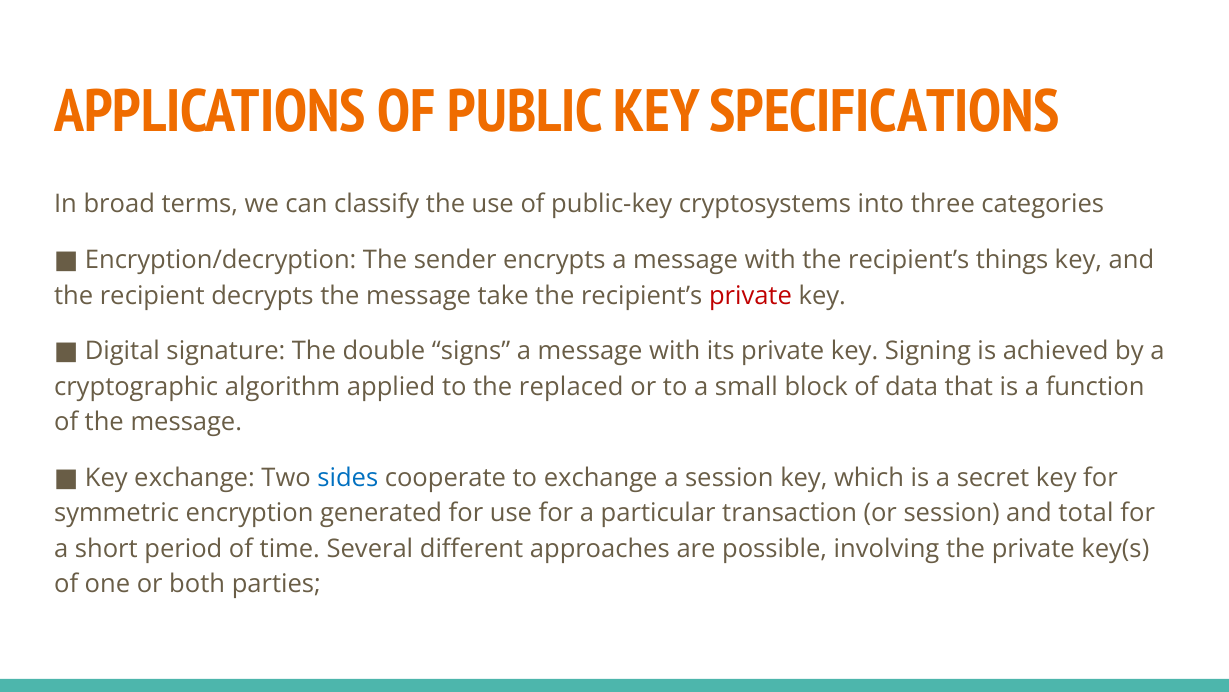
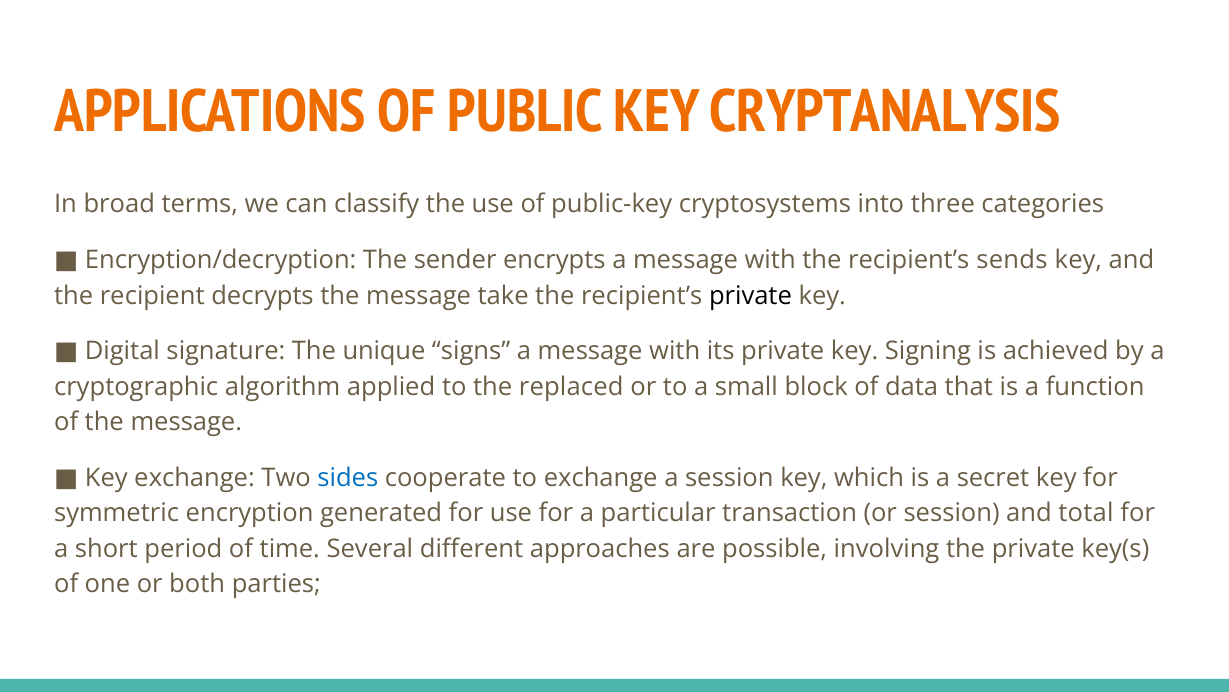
SPECIFICATIONS: SPECIFICATIONS -> CRYPTANALYSIS
things: things -> sends
private at (751, 295) colour: red -> black
double: double -> unique
